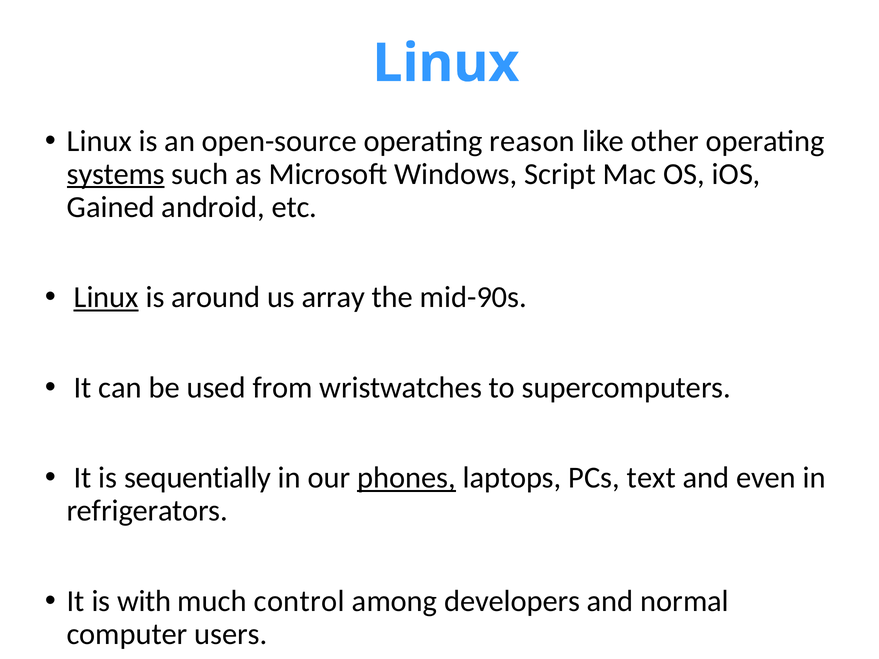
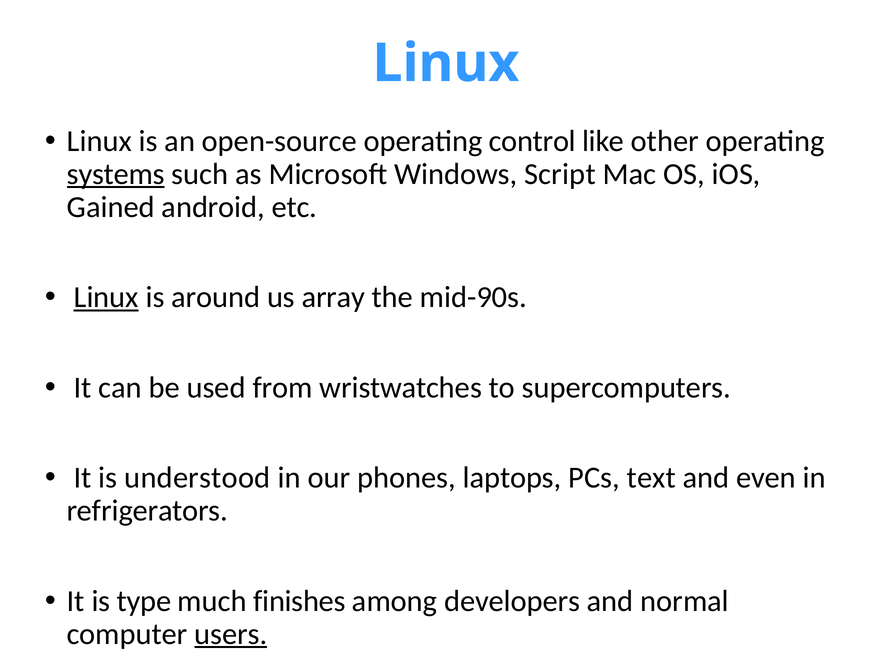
reason: reason -> control
sequentially: sequentially -> understood
phones underline: present -> none
with: with -> type
control: control -> finishes
users underline: none -> present
